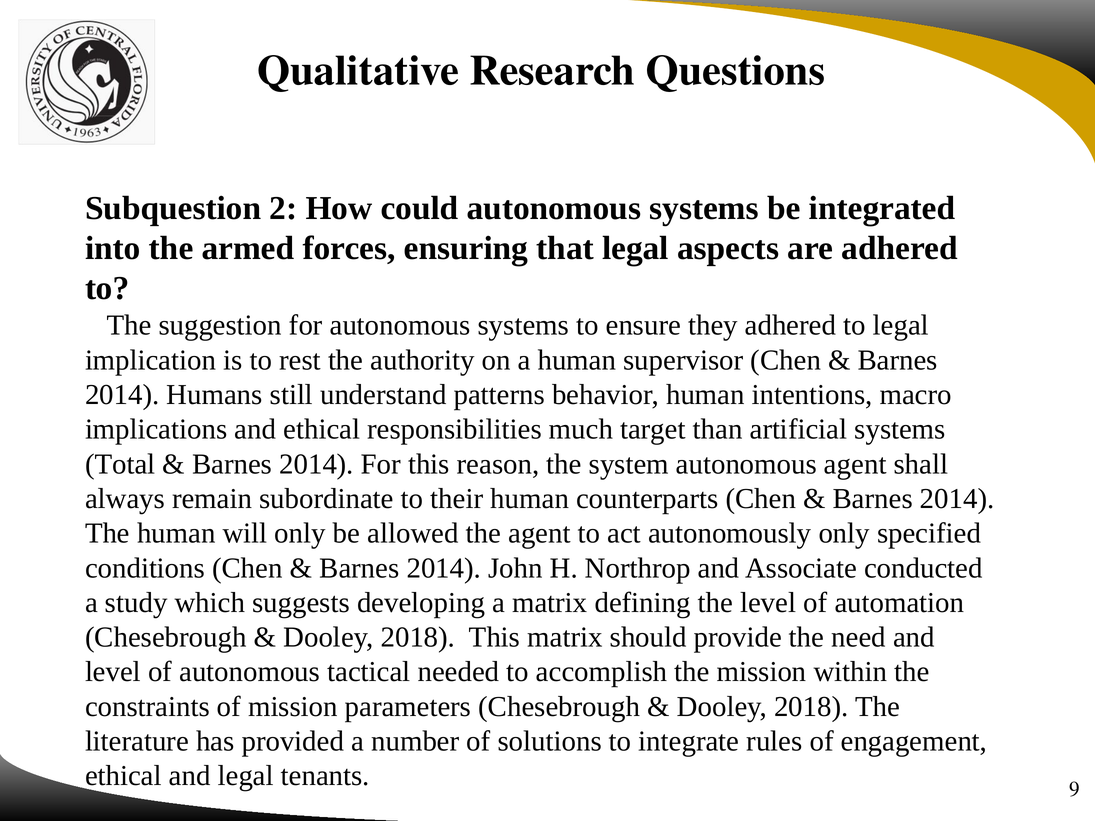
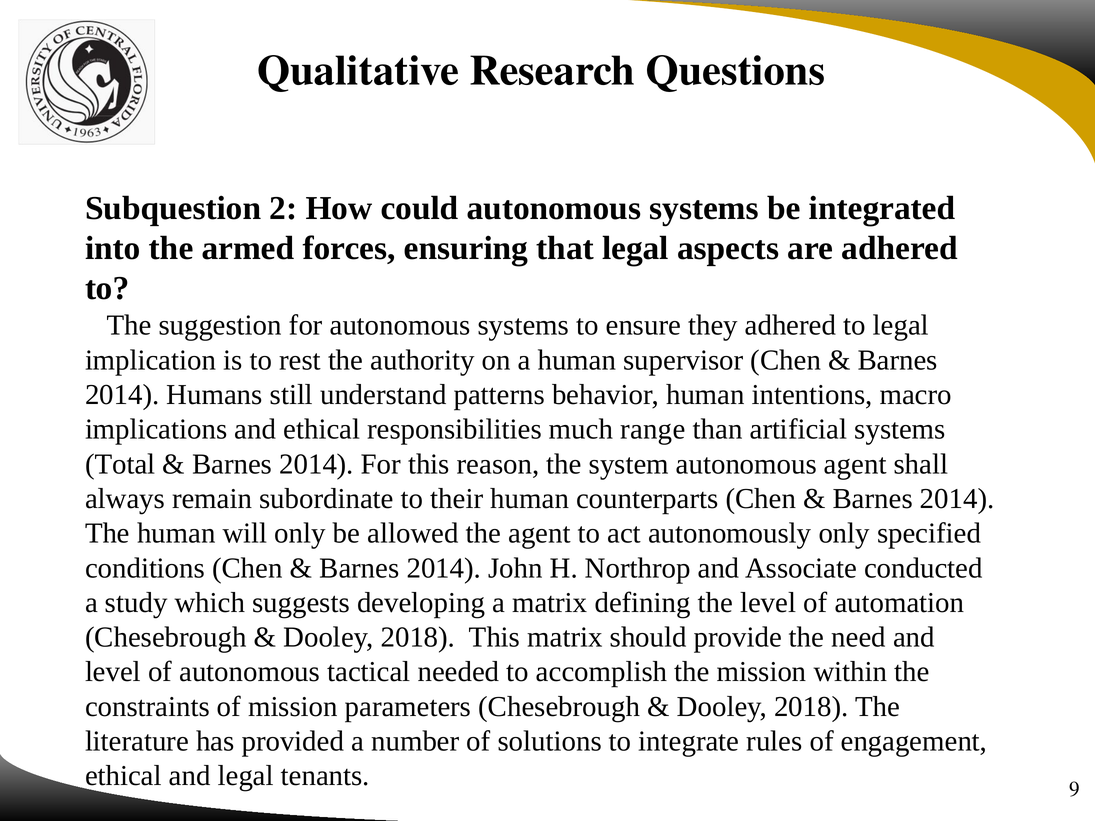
target: target -> range
